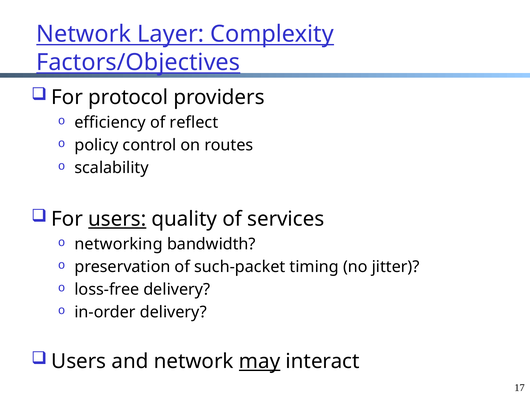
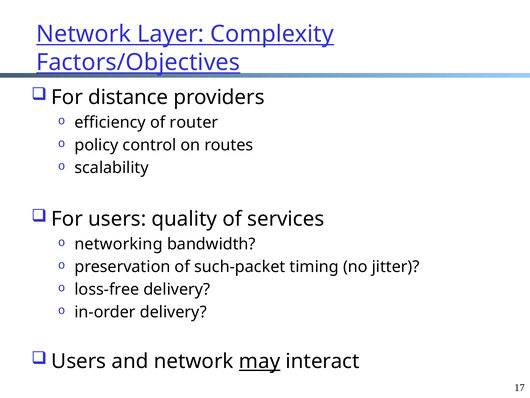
protocol: protocol -> distance
reflect: reflect -> router
users at (117, 219) underline: present -> none
